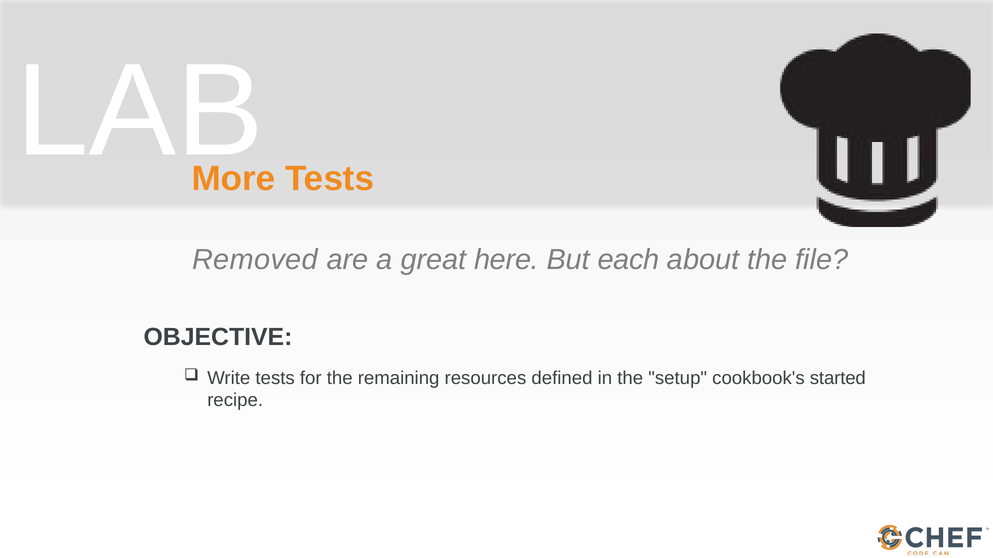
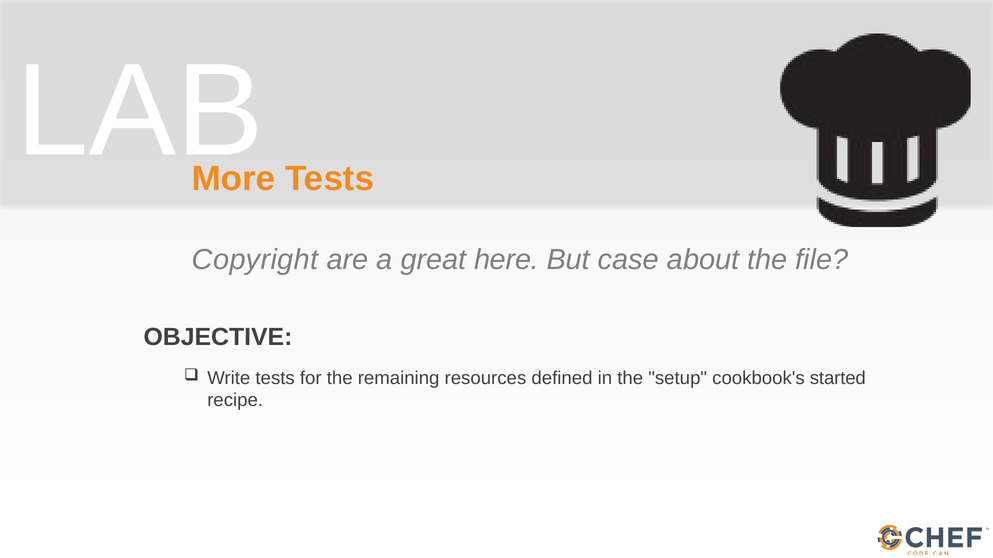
Removed: Removed -> Copyright
each: each -> case
